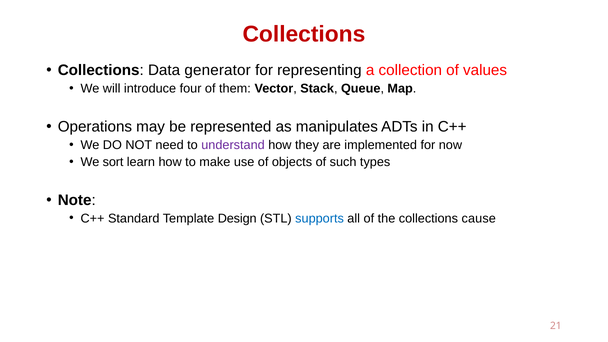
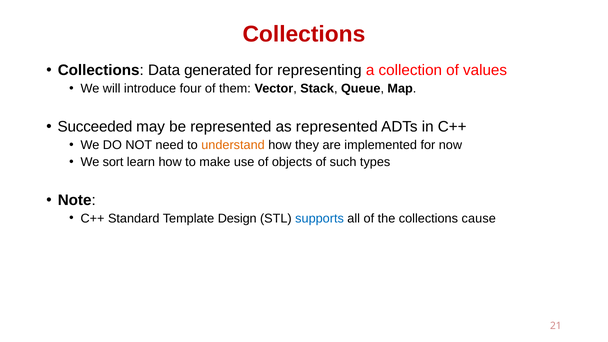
generator: generator -> generated
Operations: Operations -> Succeeded
as manipulates: manipulates -> represented
understand colour: purple -> orange
